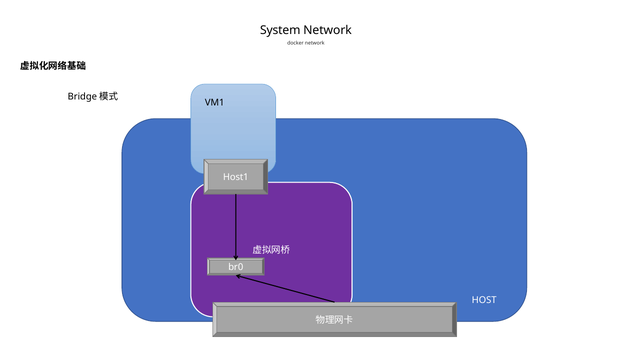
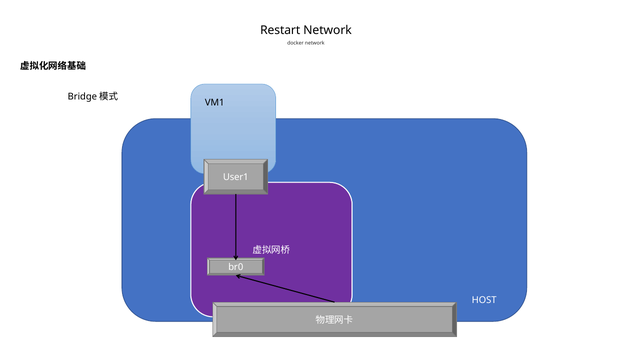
System: System -> Restart
Host1: Host1 -> User1
